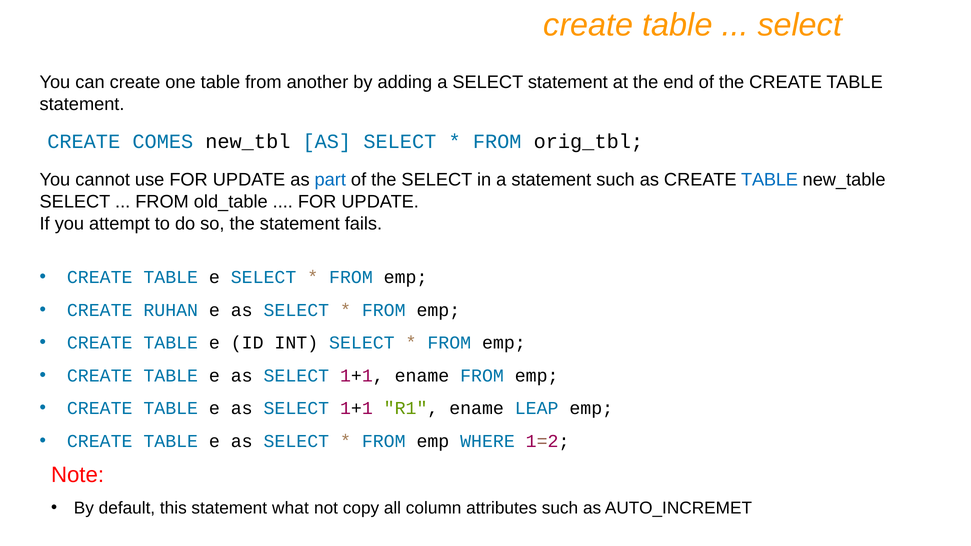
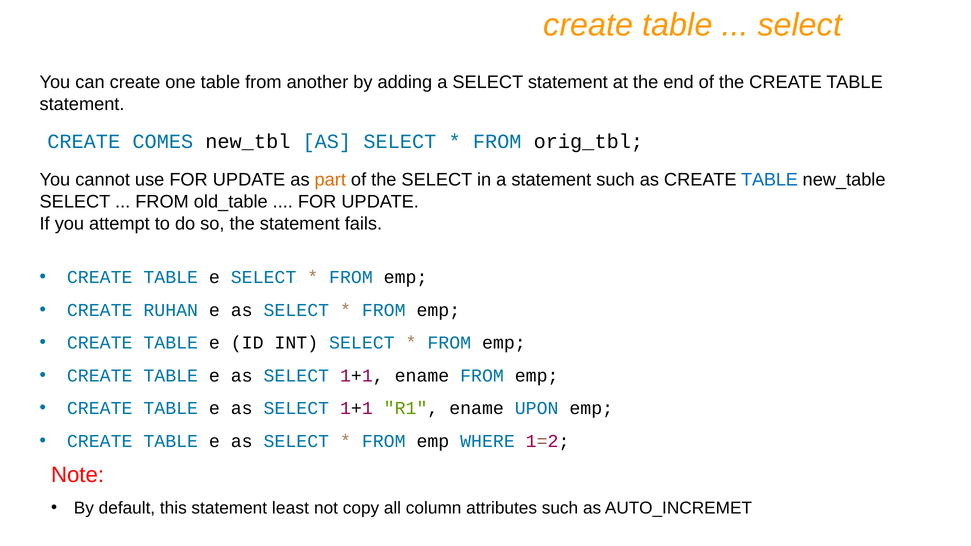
part colour: blue -> orange
LEAP: LEAP -> UPON
what: what -> least
